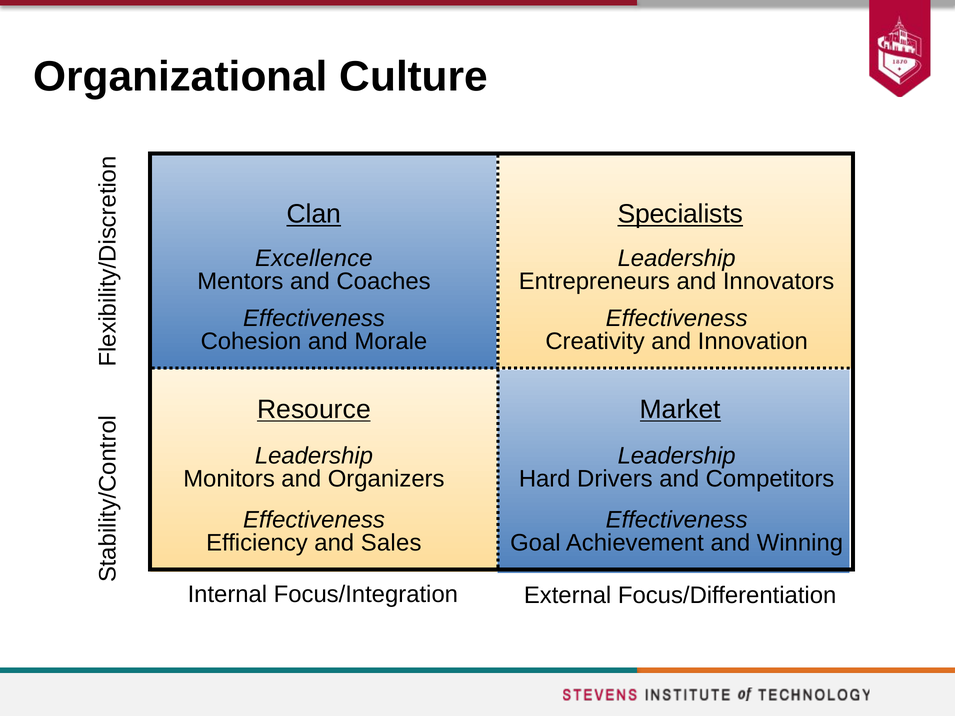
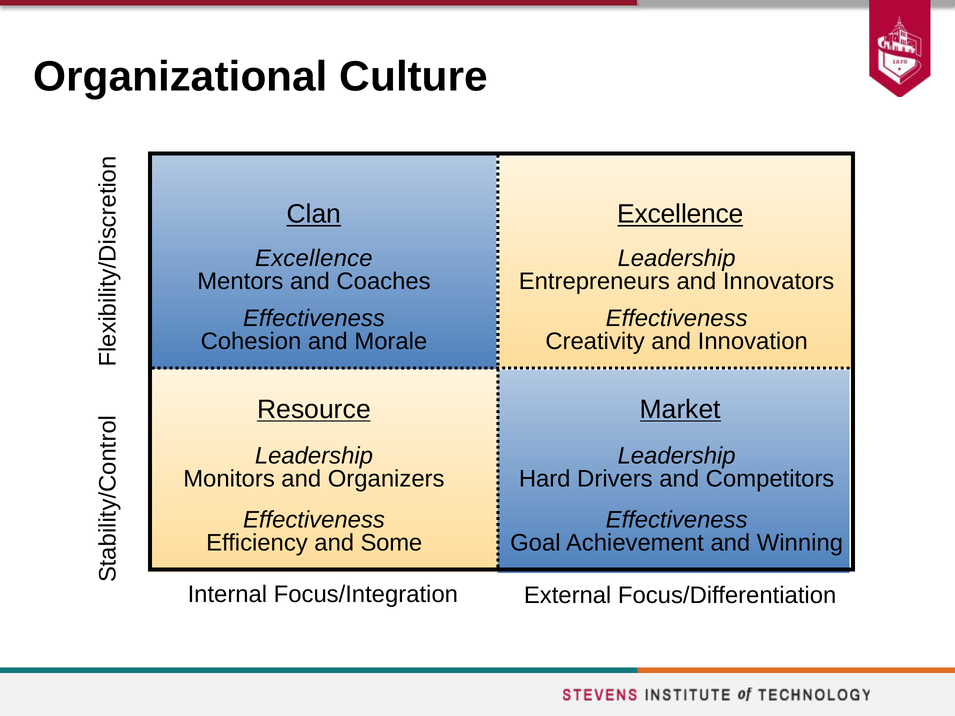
Clan Specialists: Specialists -> Excellence
Sales: Sales -> Some
